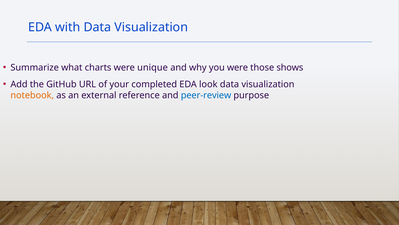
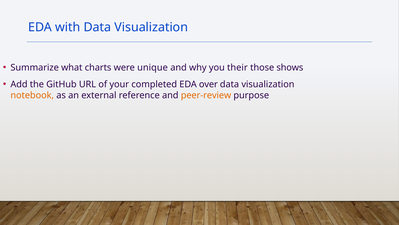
you were: were -> their
look: look -> over
peer-review colour: blue -> orange
